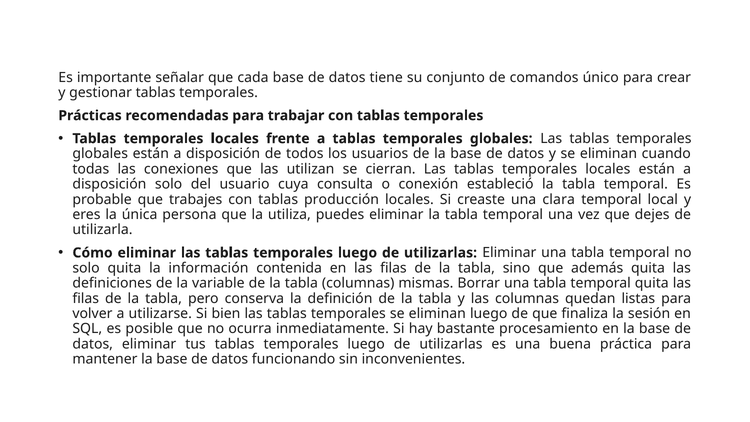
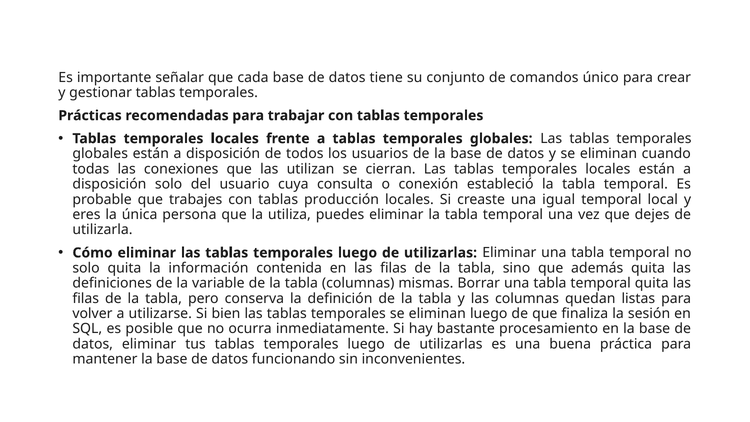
clara: clara -> igual
